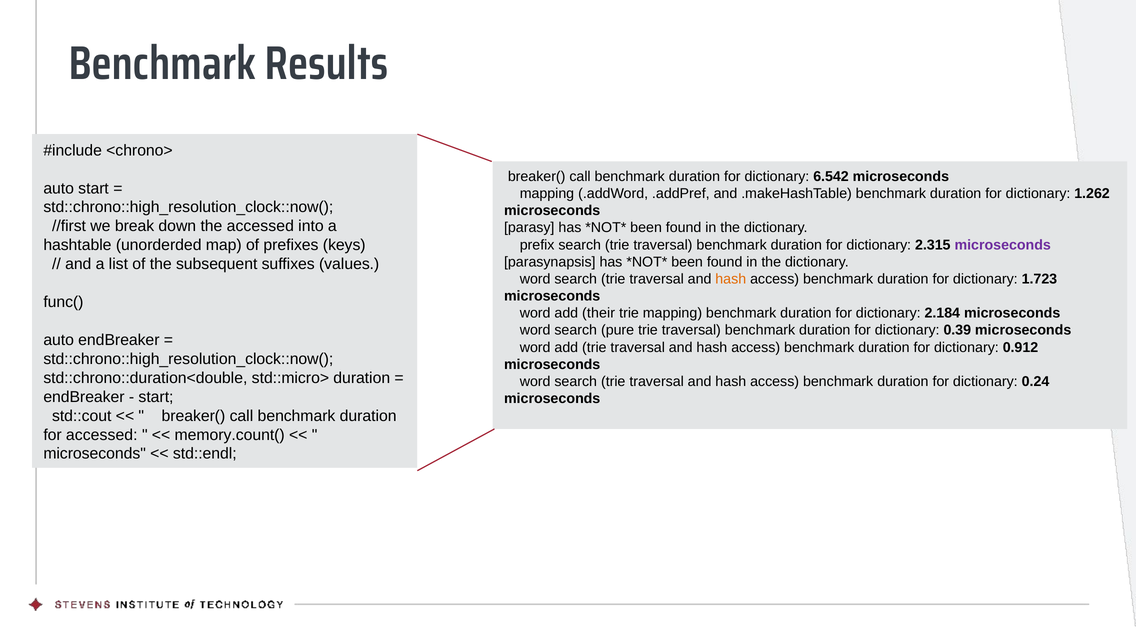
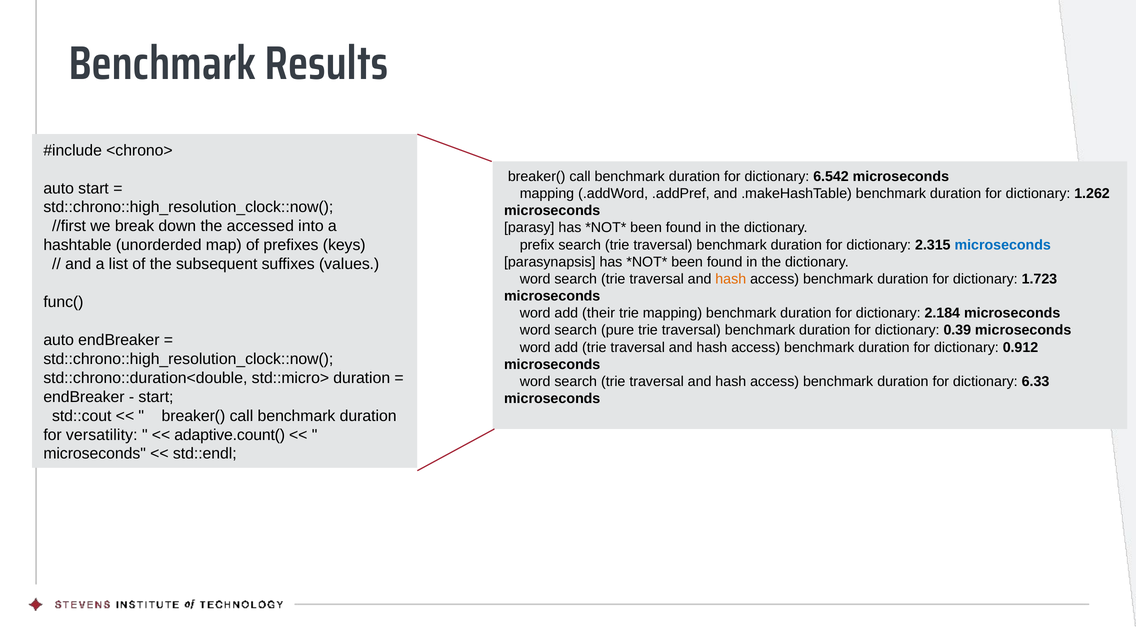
microseconds at (1003, 245) colour: purple -> blue
0.24: 0.24 -> 6.33
for accessed: accessed -> versatility
memory.count(: memory.count( -> adaptive.count(
